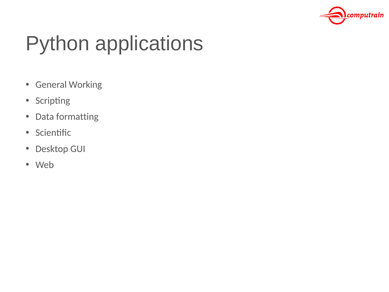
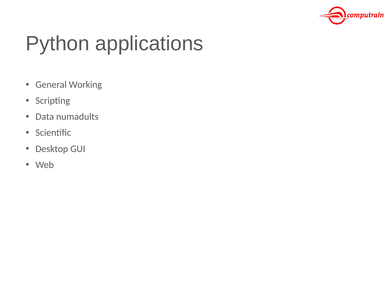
formatting: formatting -> numadults
